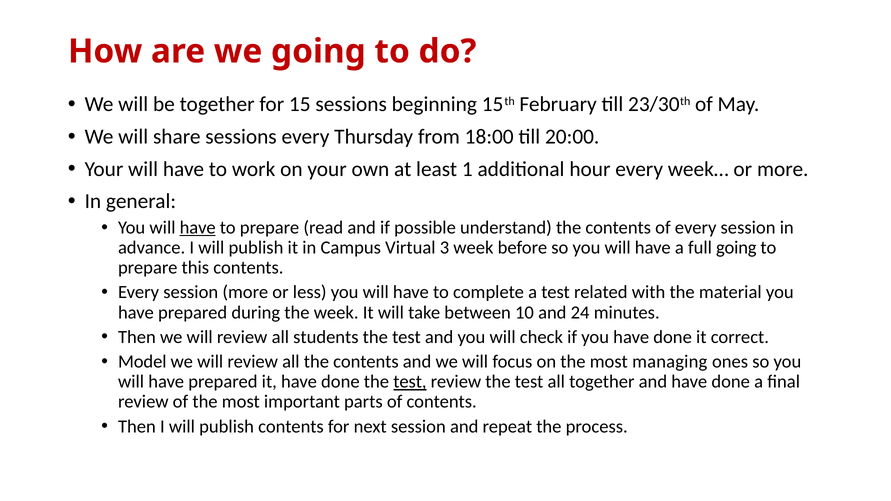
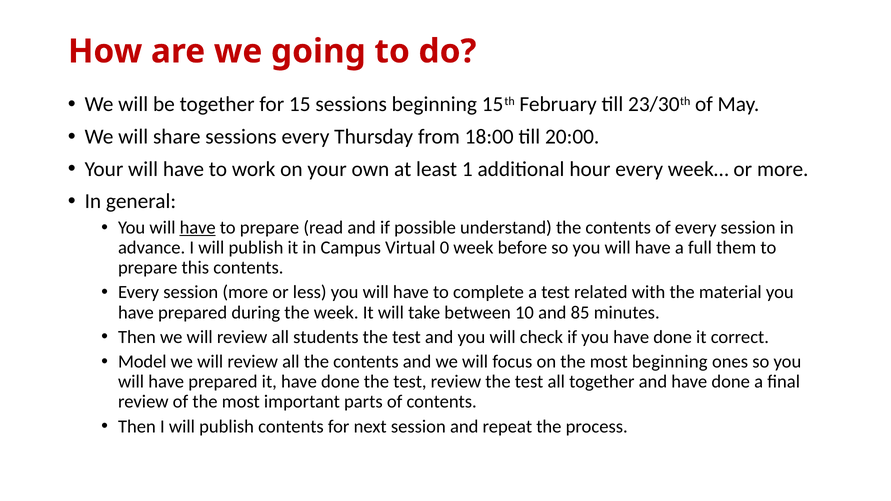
3: 3 -> 0
full going: going -> them
24: 24 -> 85
most managing: managing -> beginning
test at (410, 382) underline: present -> none
